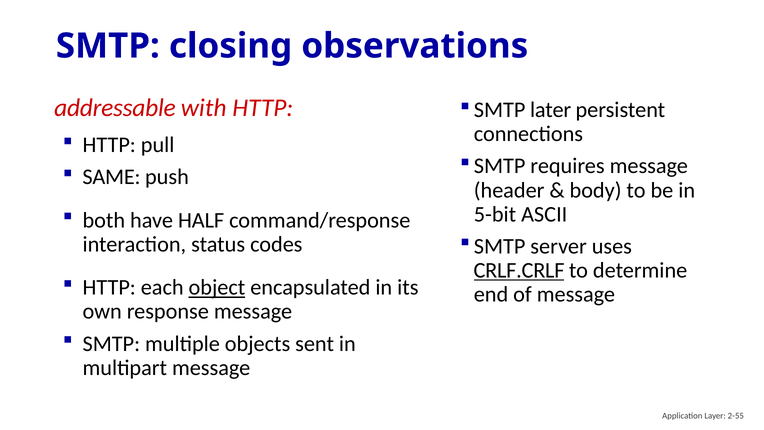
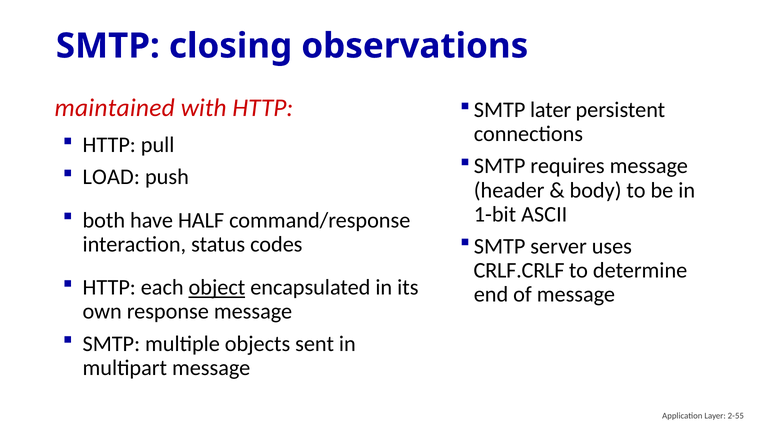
addressable: addressable -> maintained
SAME: SAME -> LOAD
5-bit: 5-bit -> 1-bit
CRLF.CRLF underline: present -> none
